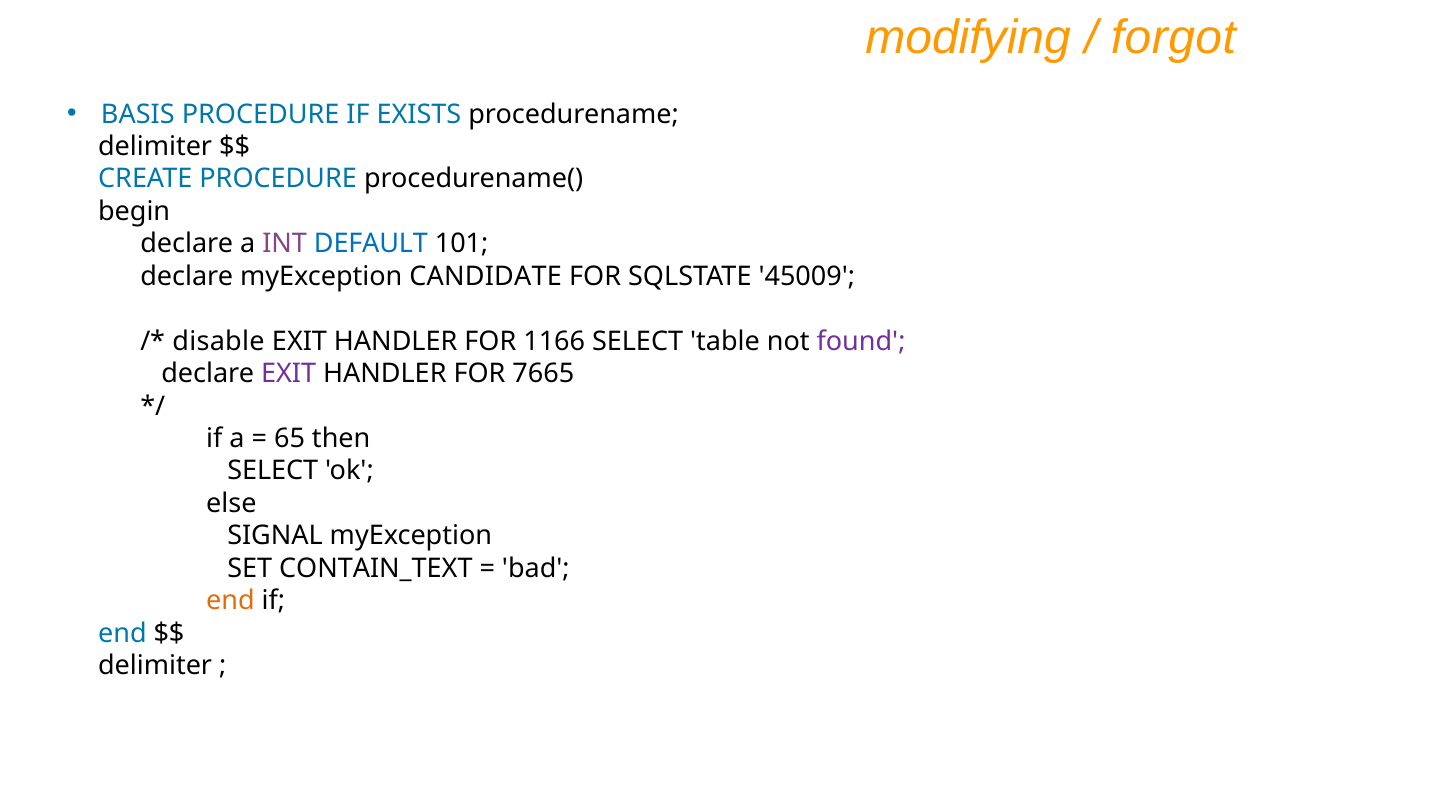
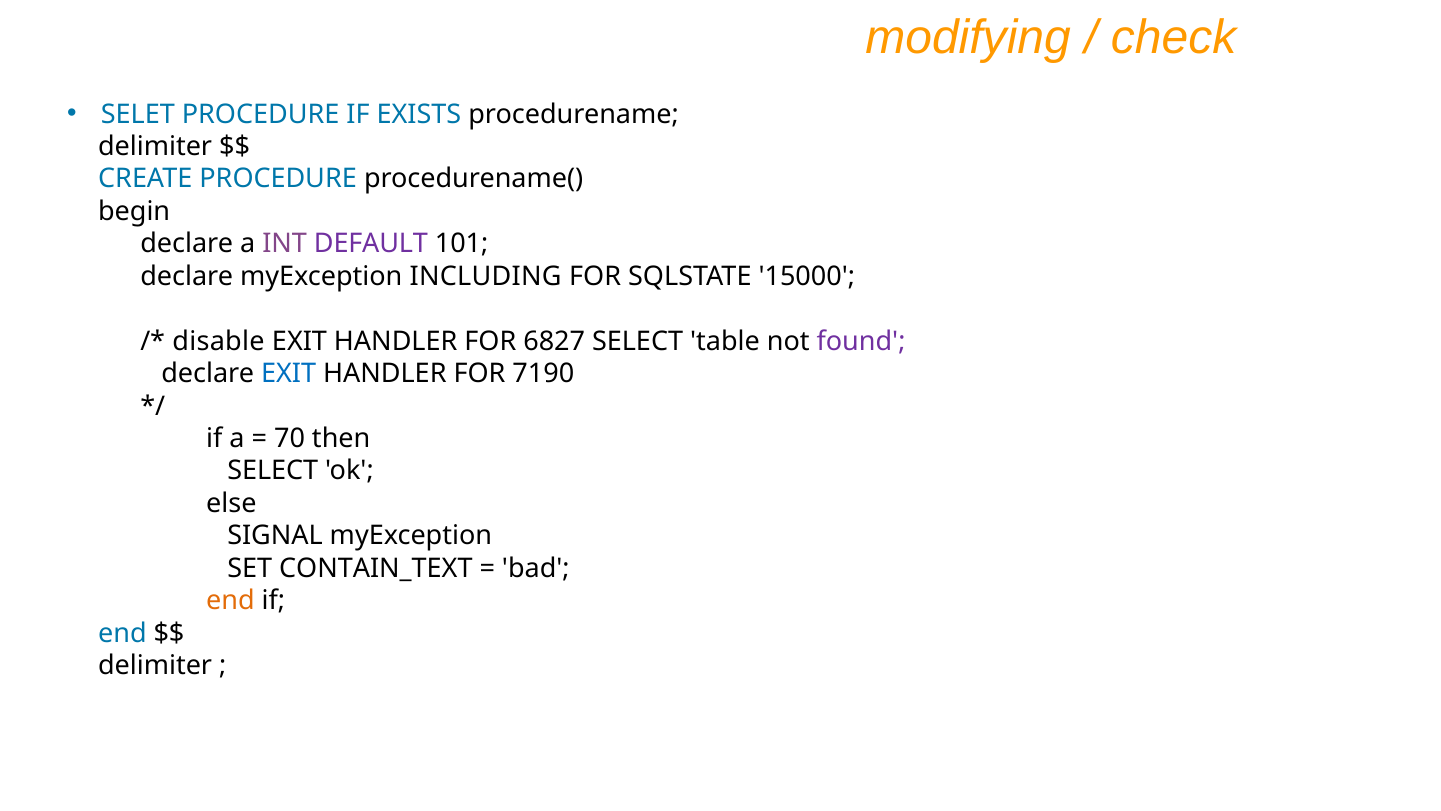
forgot: forgot -> check
BASIS: BASIS -> SELET
DEFAULT colour: blue -> purple
CANDIDATE: CANDIDATE -> INCLUDING
45009: 45009 -> 15000
1166: 1166 -> 6827
EXIT at (289, 373) colour: purple -> blue
7665: 7665 -> 7190
65: 65 -> 70
